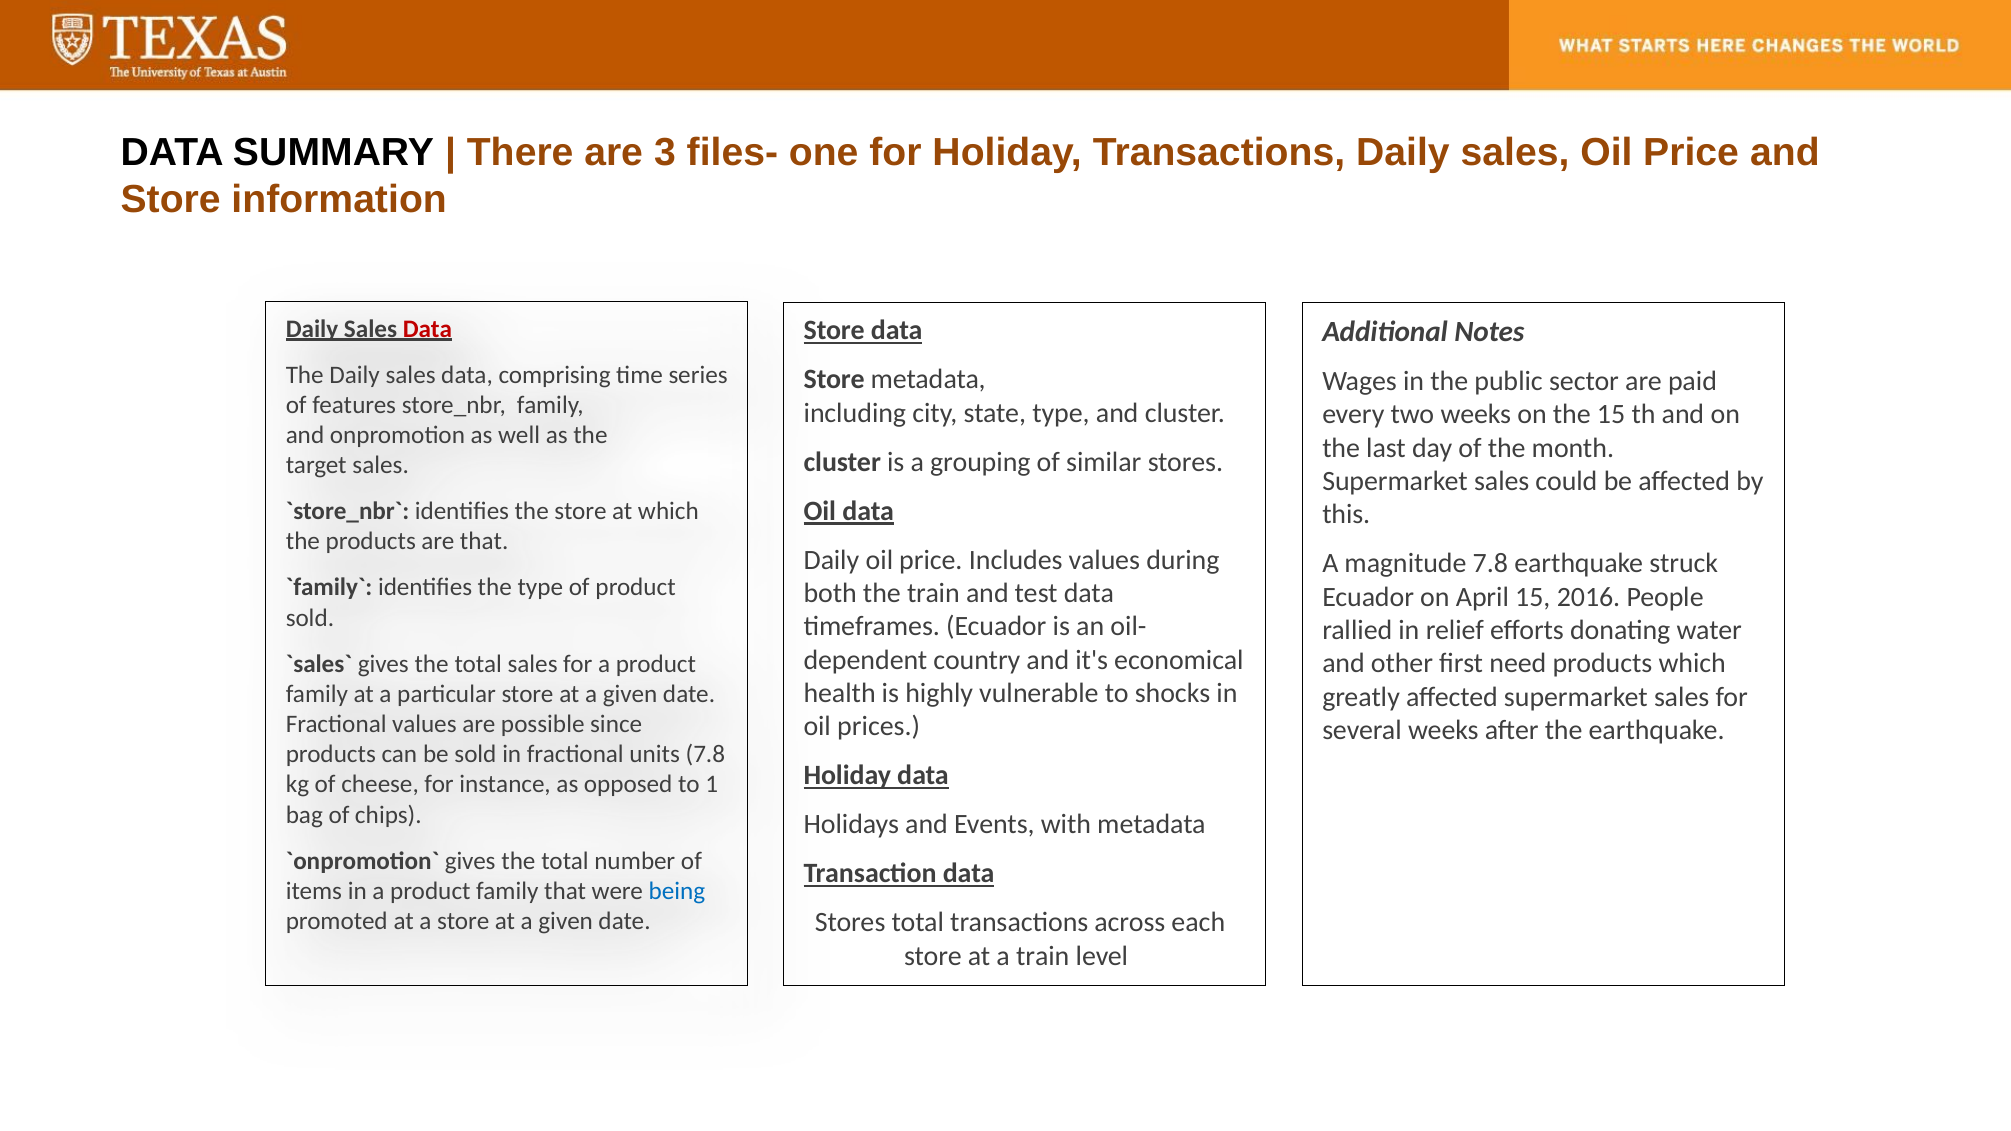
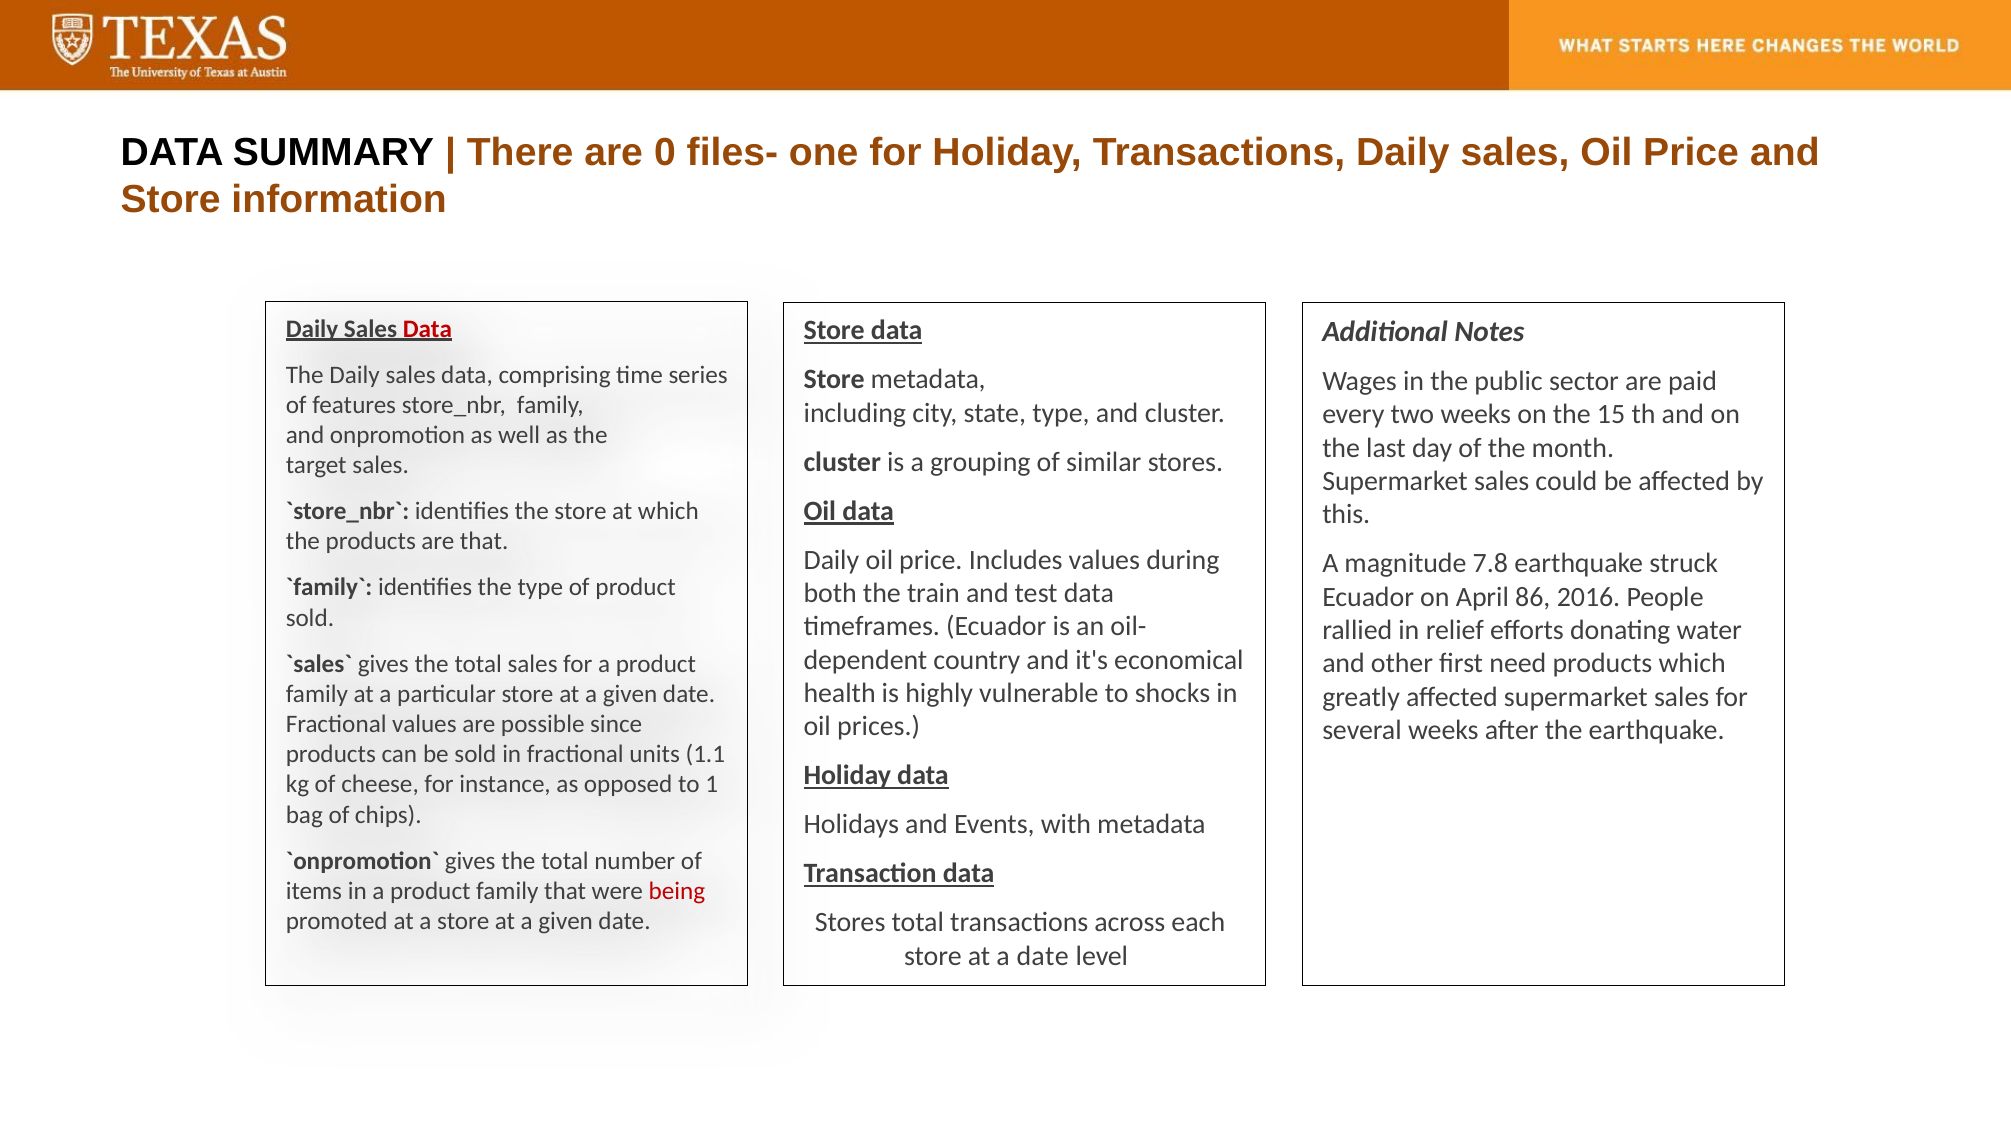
3: 3 -> 0
April 15: 15 -> 86
units 7.8: 7.8 -> 1.1
being colour: blue -> red
a train: train -> date
